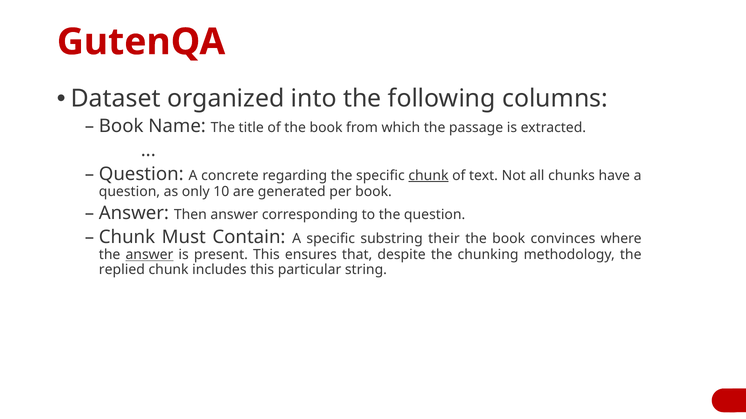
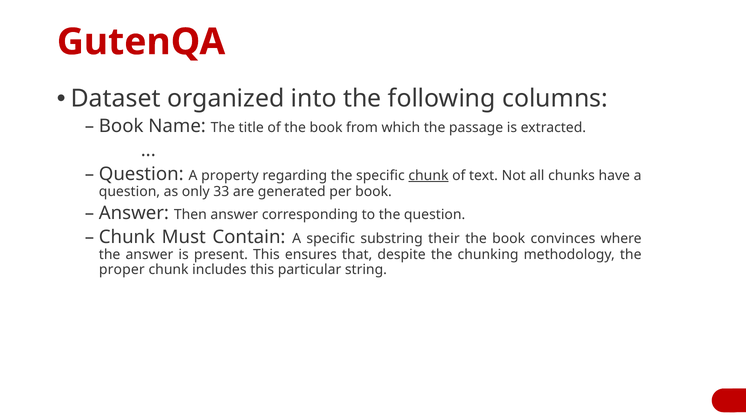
concrete: concrete -> property
10: 10 -> 33
answer at (149, 255) underline: present -> none
replied: replied -> proper
